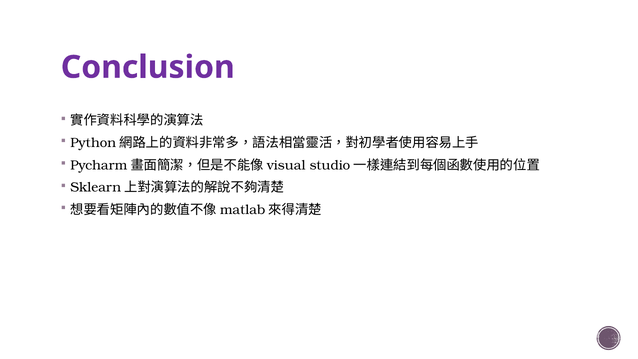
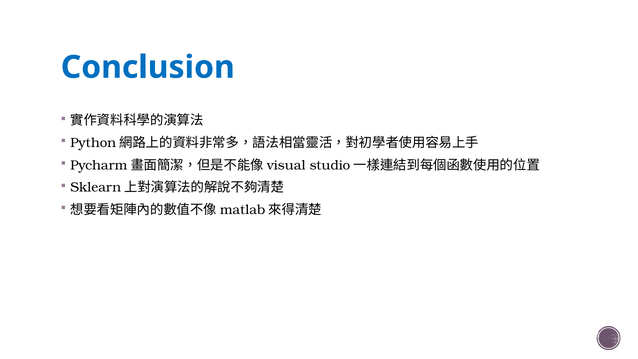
Conclusion colour: purple -> blue
